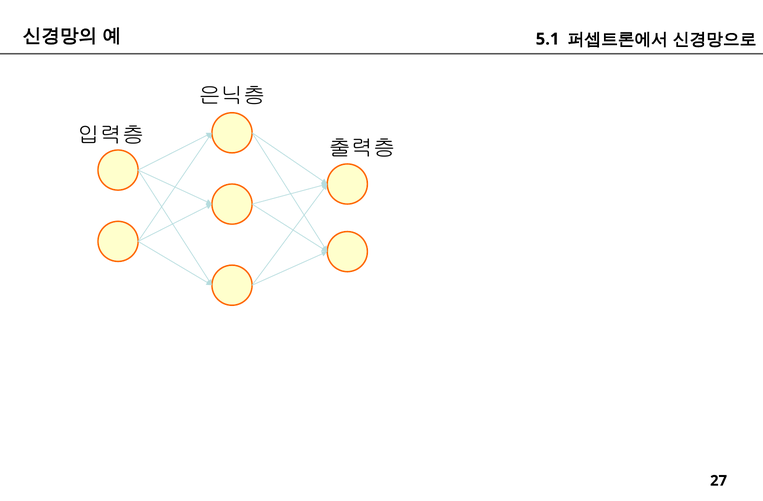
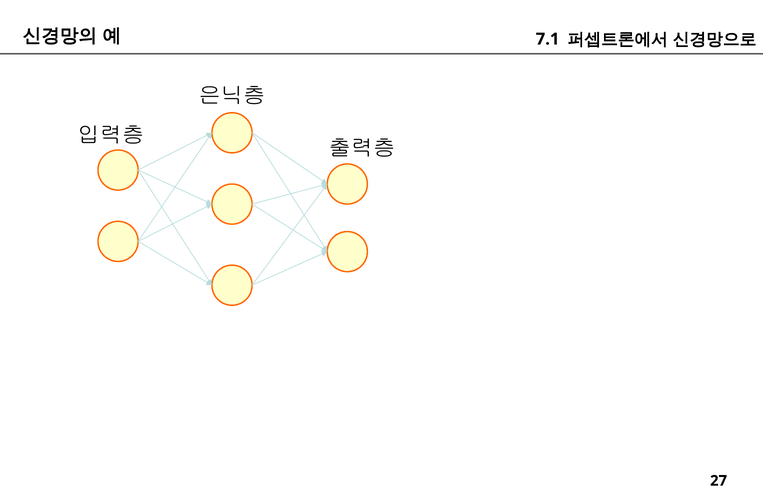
5.1: 5.1 -> 7.1
